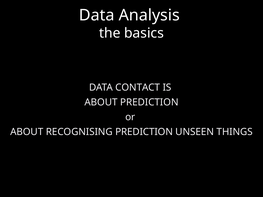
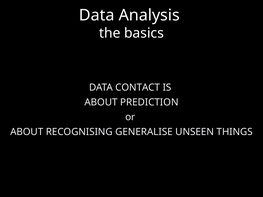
RECOGNISING PREDICTION: PREDICTION -> GENERALISE
